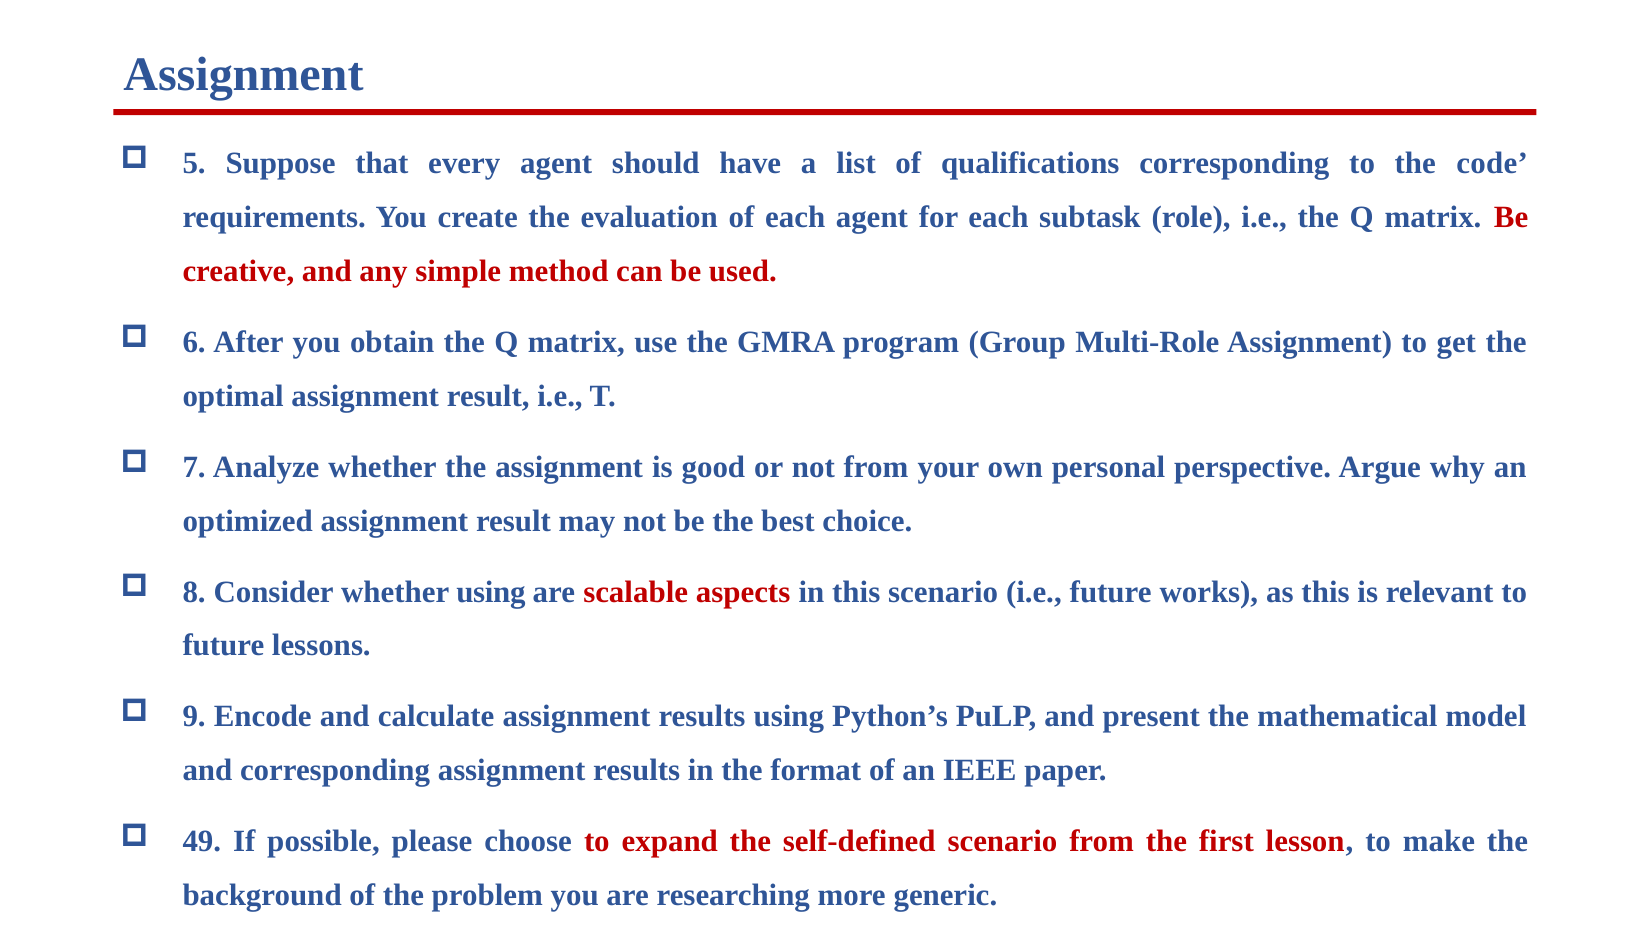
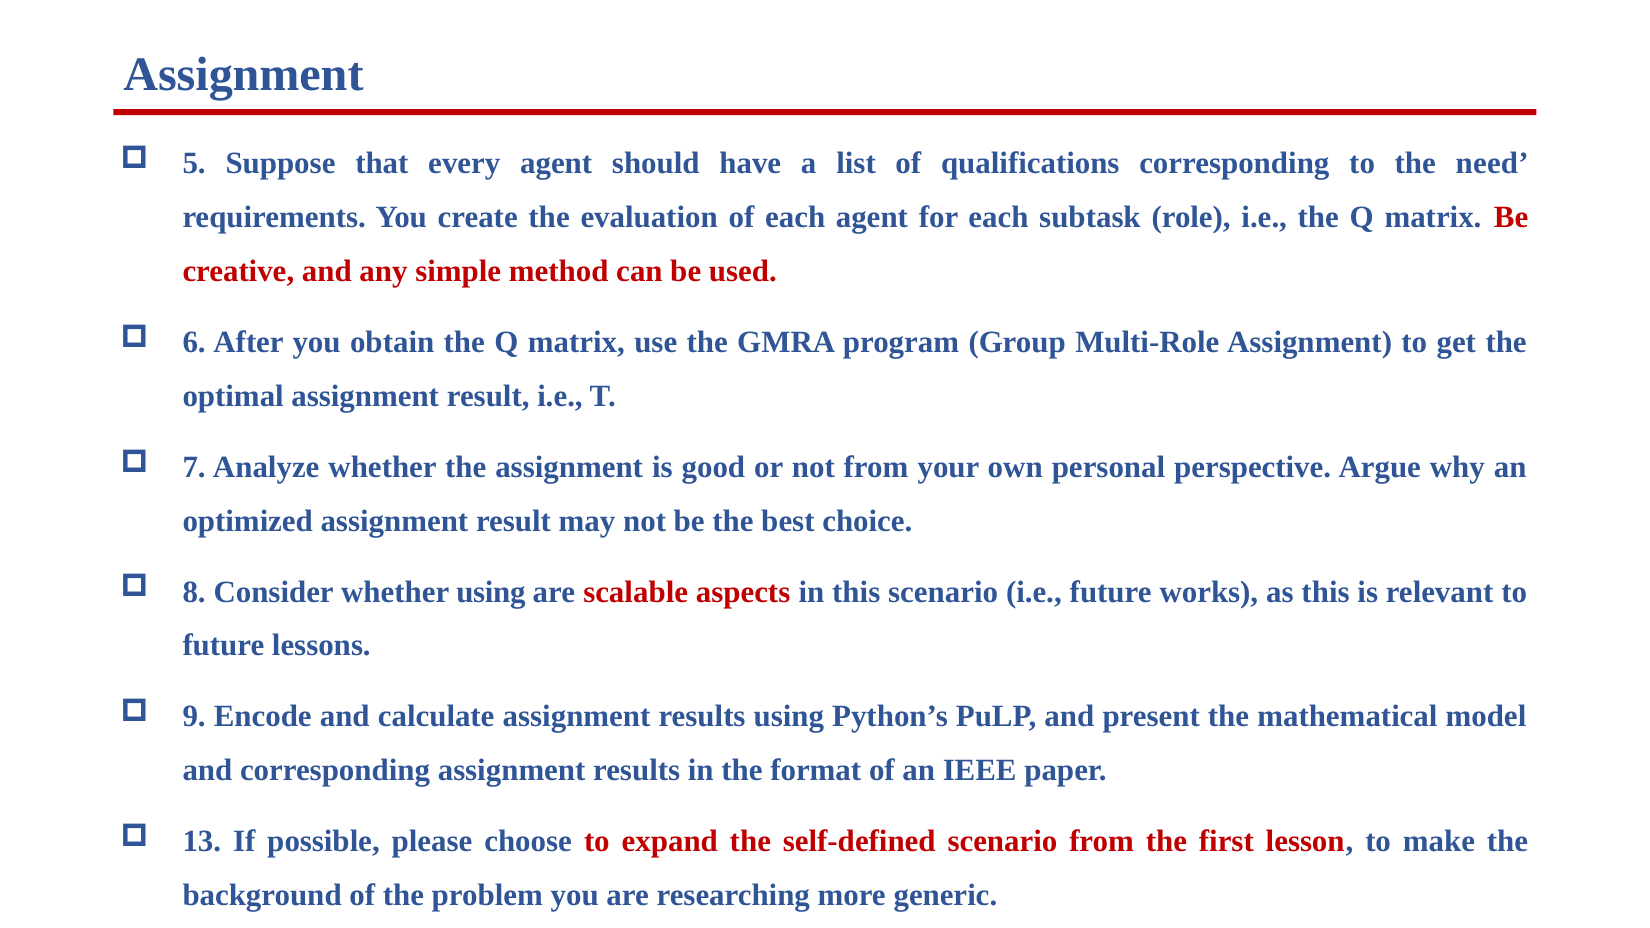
code: code -> need
49: 49 -> 13
